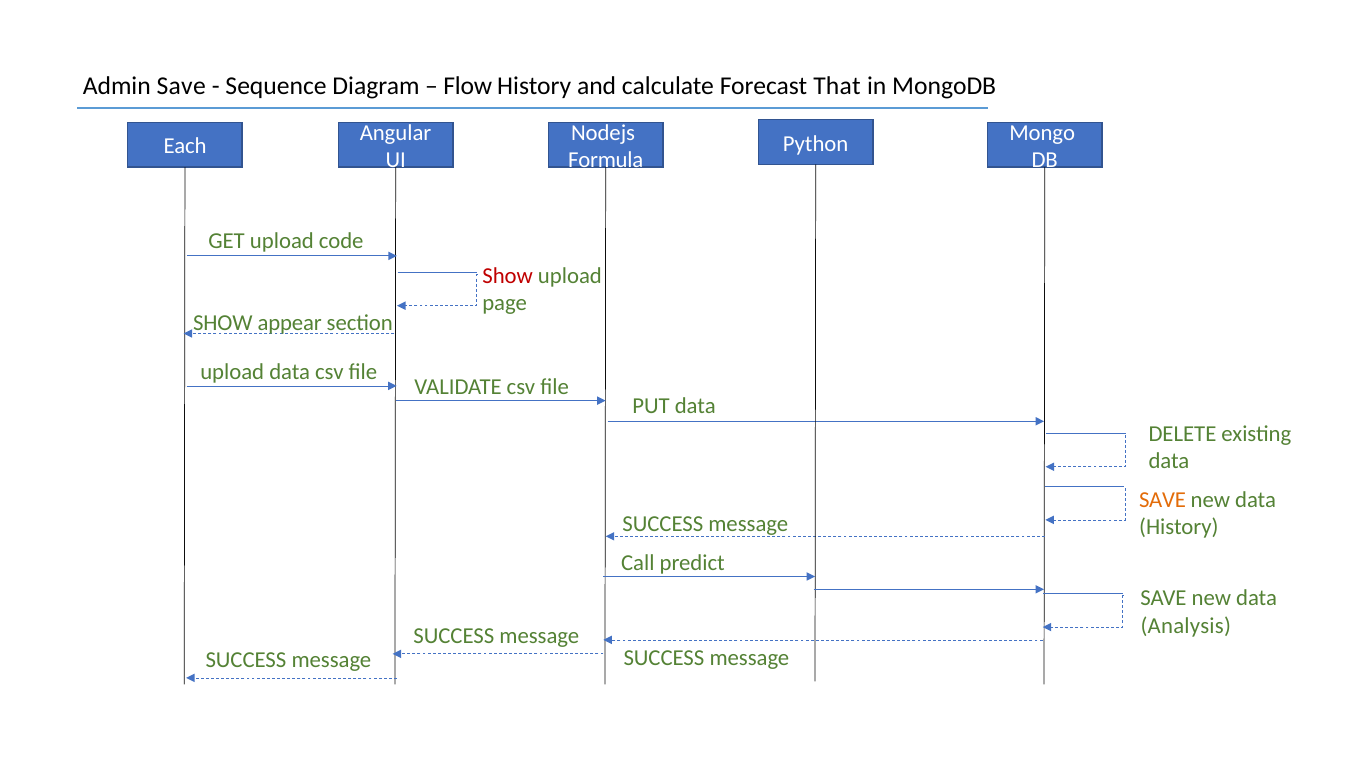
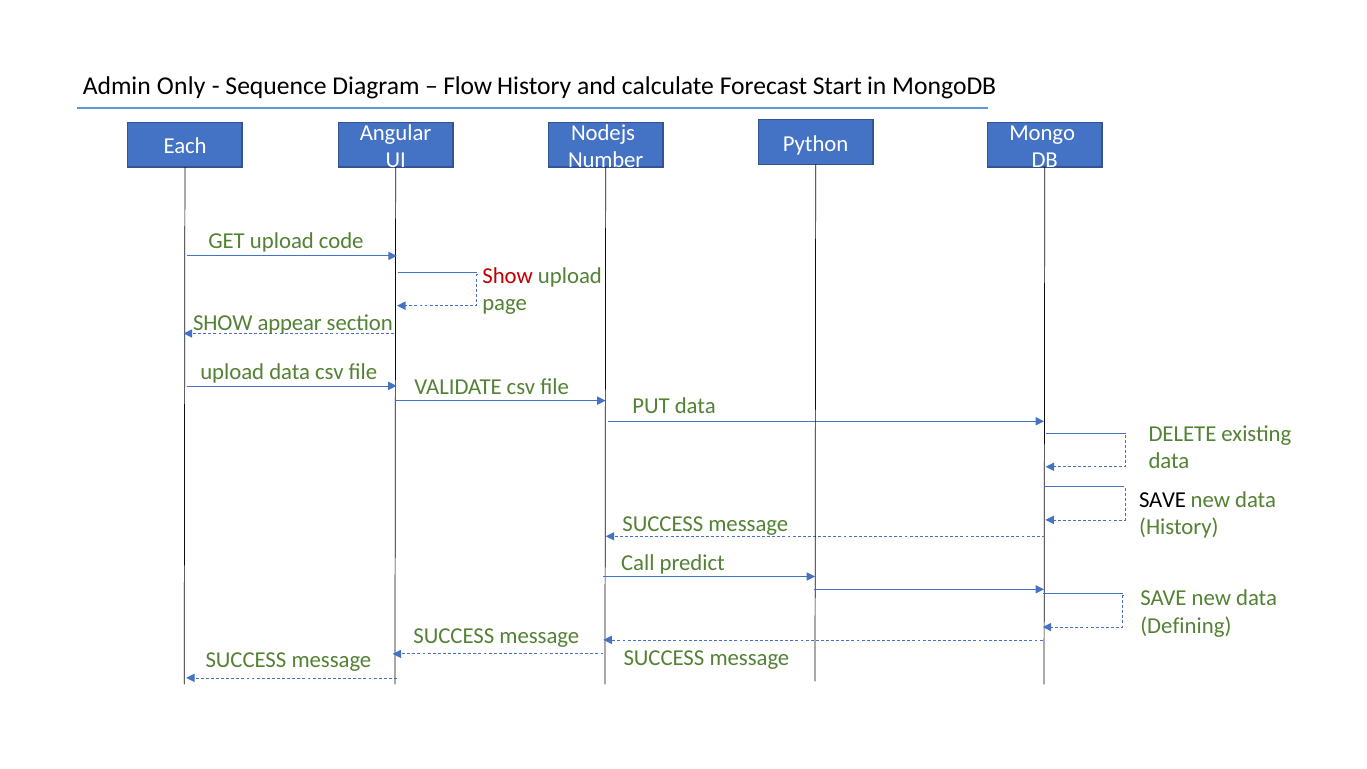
Admin Save: Save -> Only
That: That -> Start
Formula: Formula -> Number
SAVE at (1162, 500) colour: orange -> black
Analysis: Analysis -> Defining
